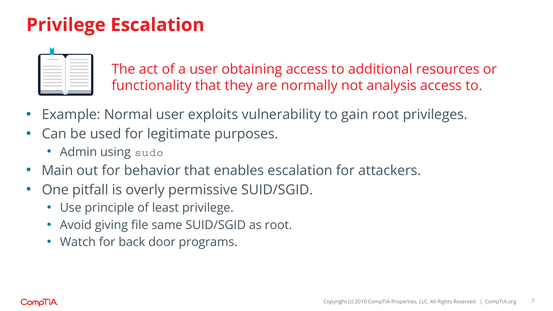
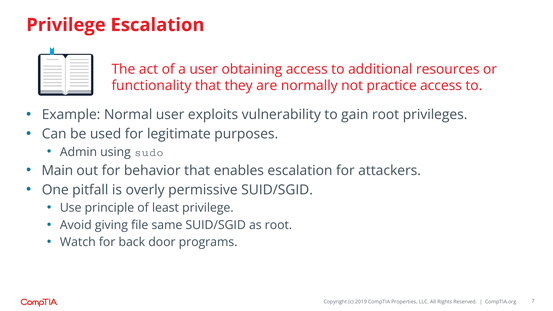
analysis: analysis -> practice
